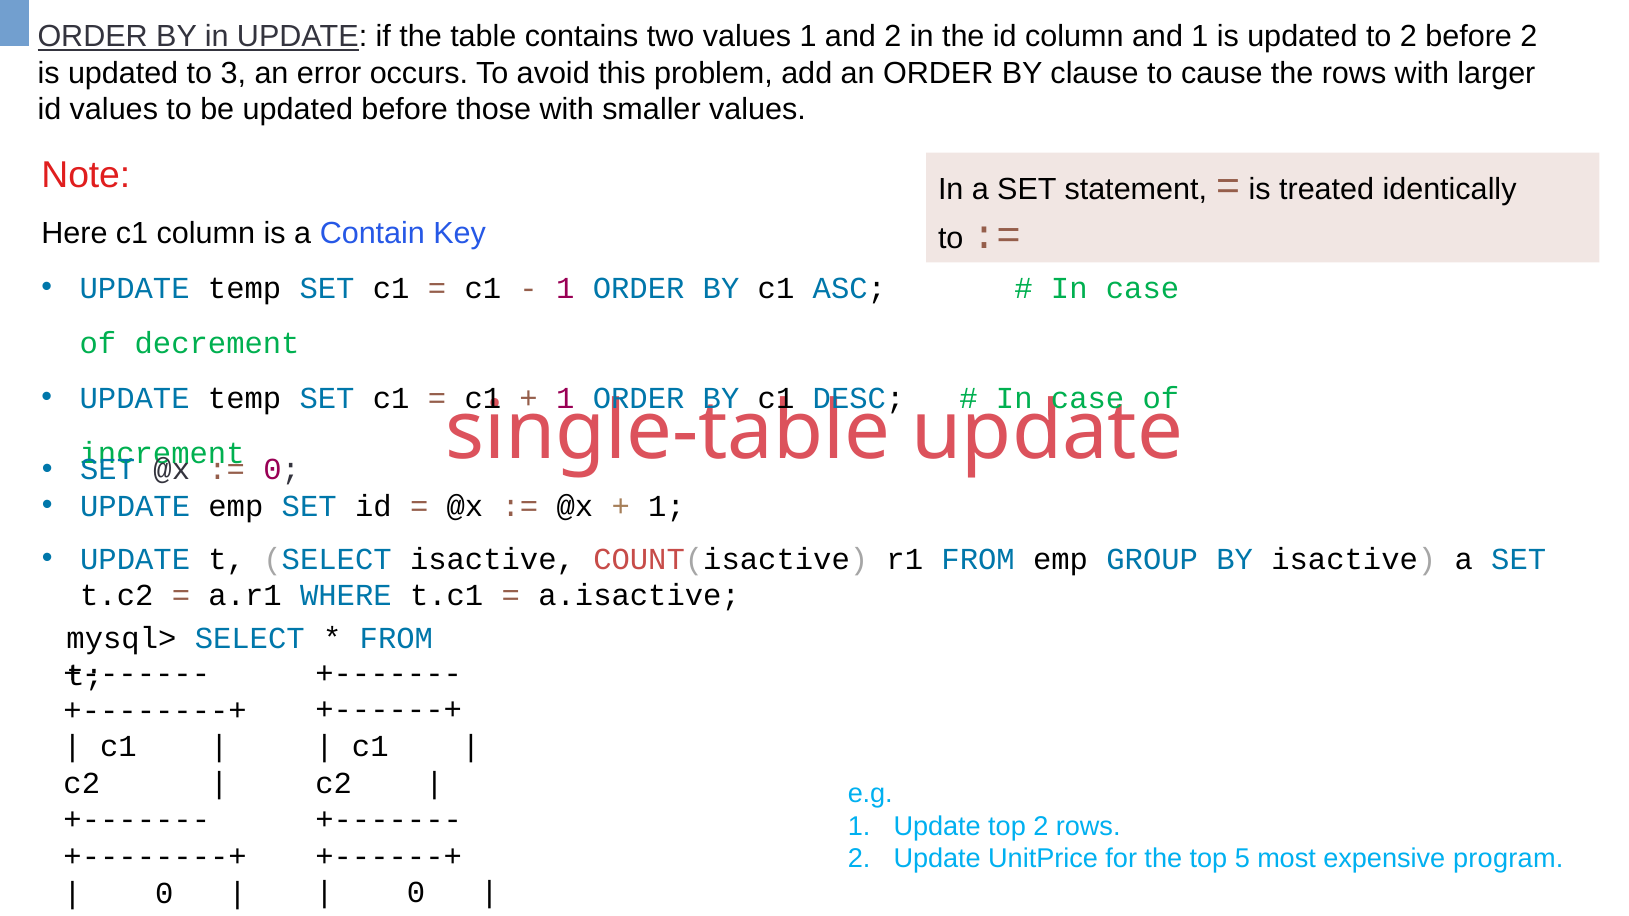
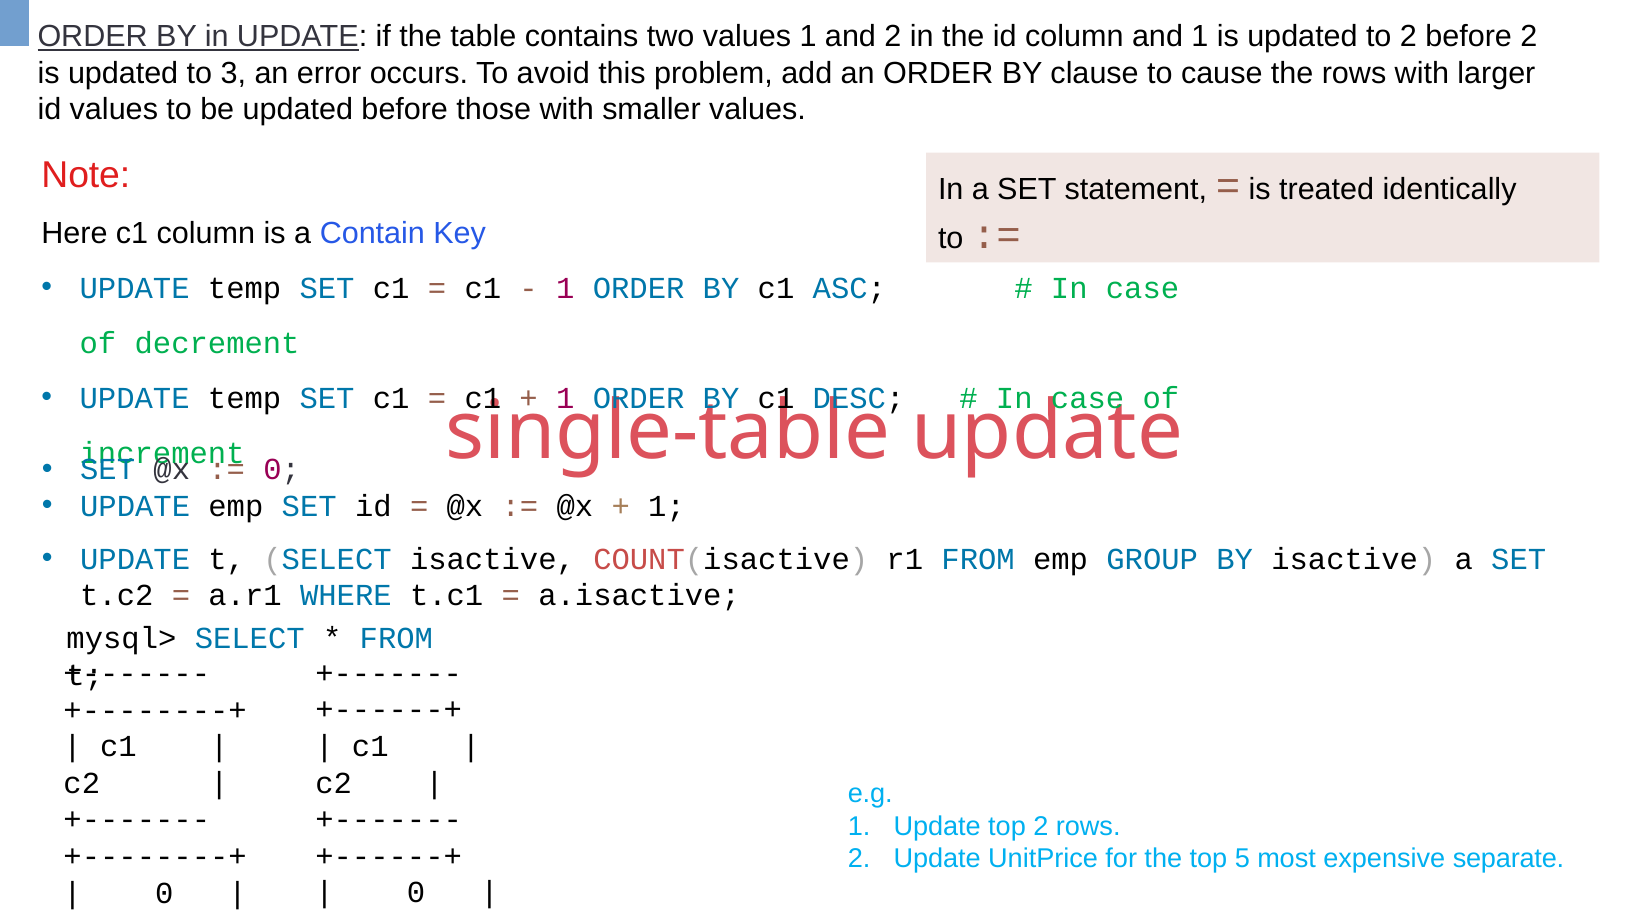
program: program -> separate
